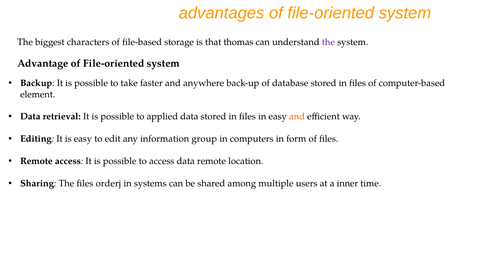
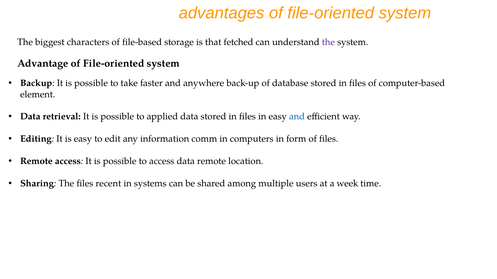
thomas: thomas -> fetched
and at (297, 117) colour: orange -> blue
group: group -> comm
orderj: orderj -> recent
inner: inner -> week
